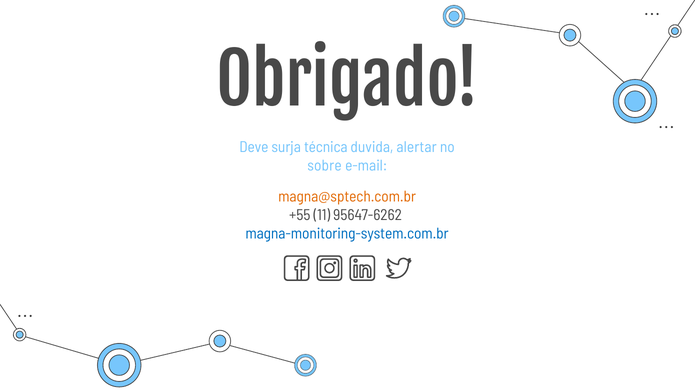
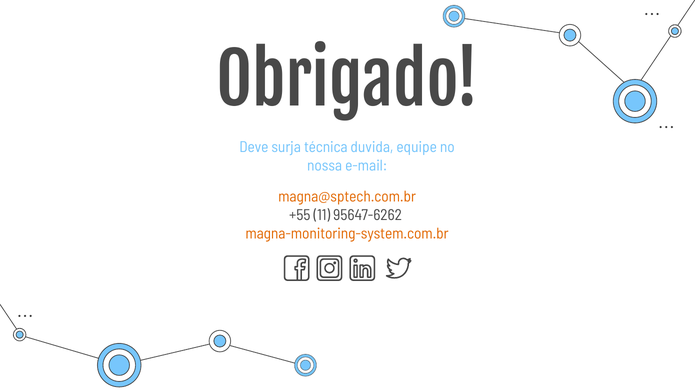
alertar: alertar -> equipe
sobre: sobre -> nossa
magna-monitoring-system.com.br colour: blue -> orange
